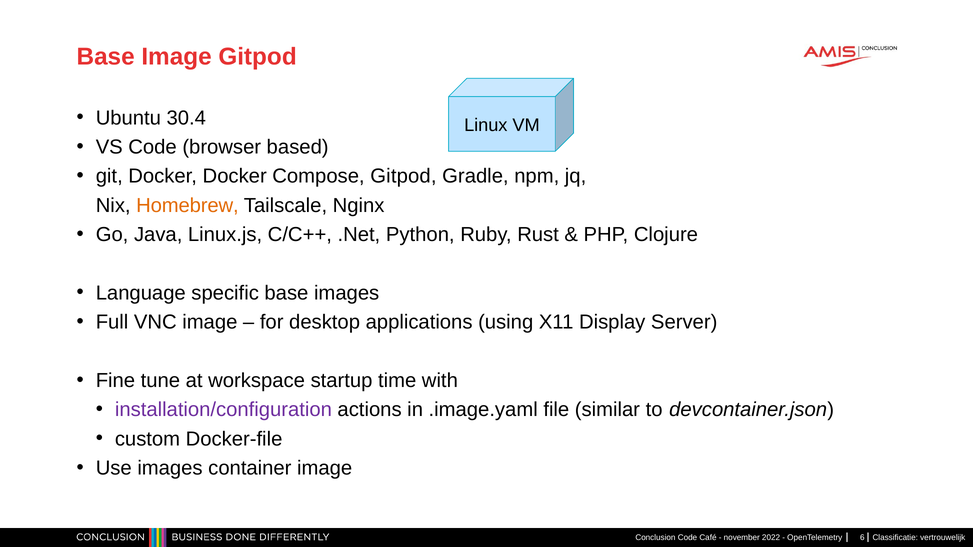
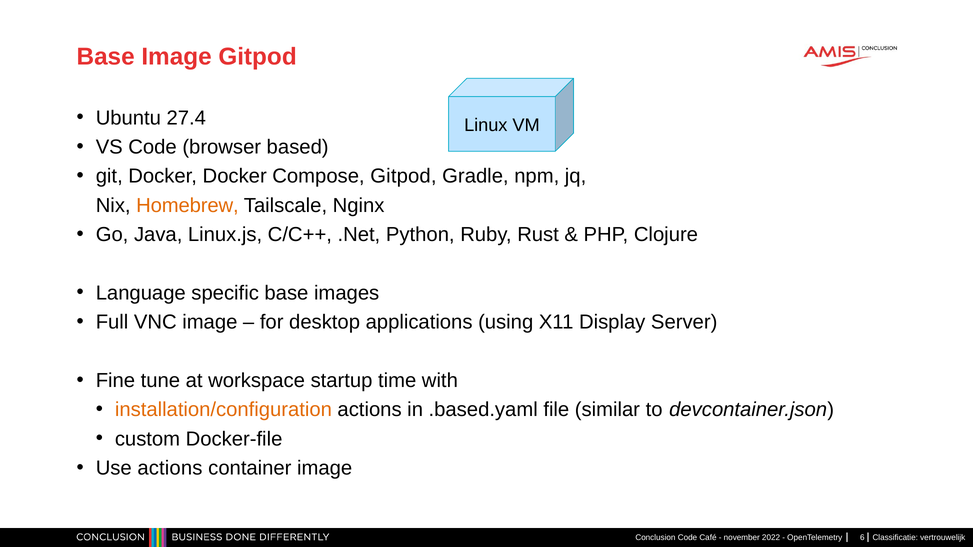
30.4: 30.4 -> 27.4
installation/configuration colour: purple -> orange
.image.yaml: .image.yaml -> .based.yaml
Use images: images -> actions
